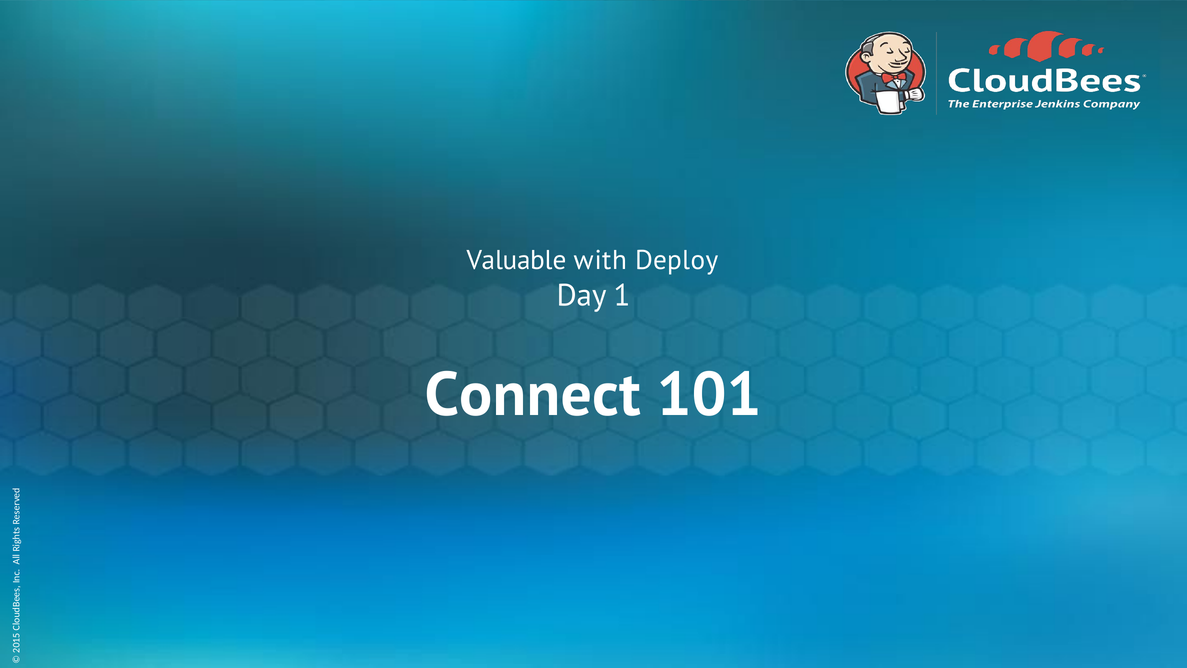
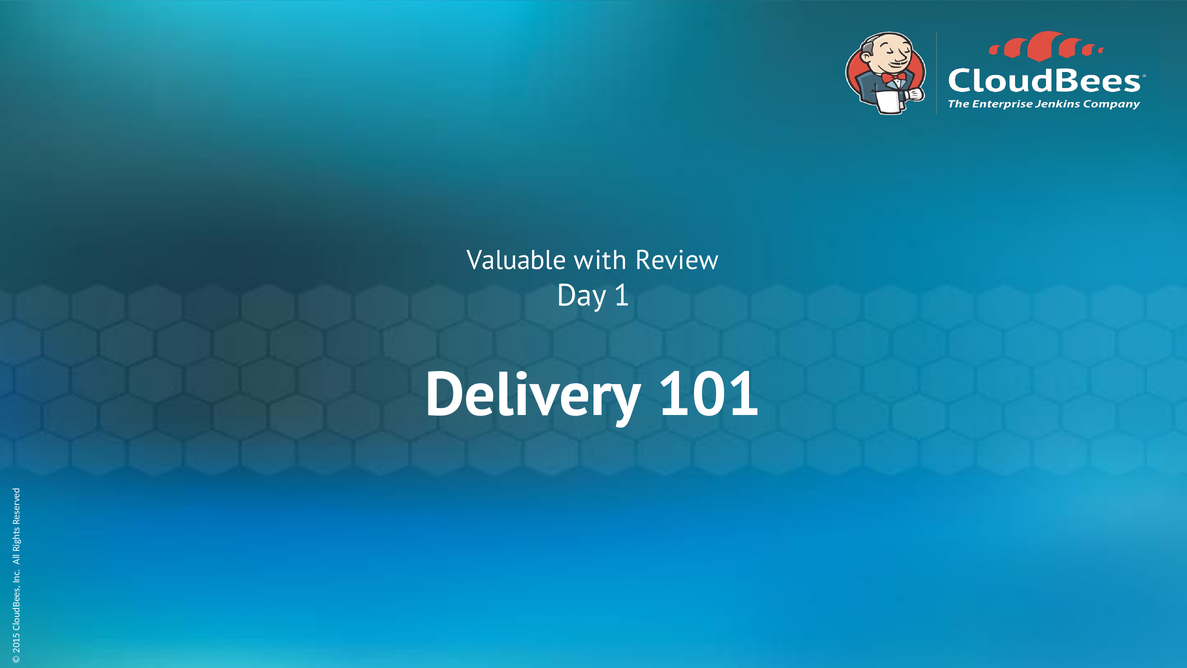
Deploy: Deploy -> Review
Connect: Connect -> Delivery
